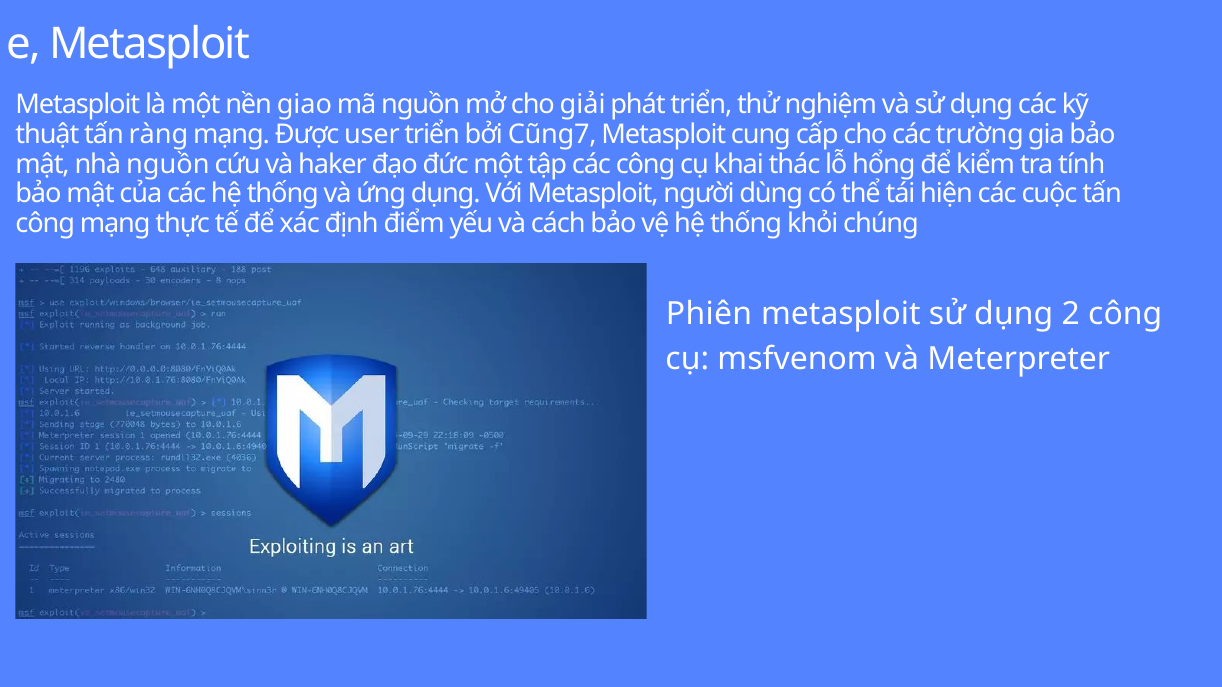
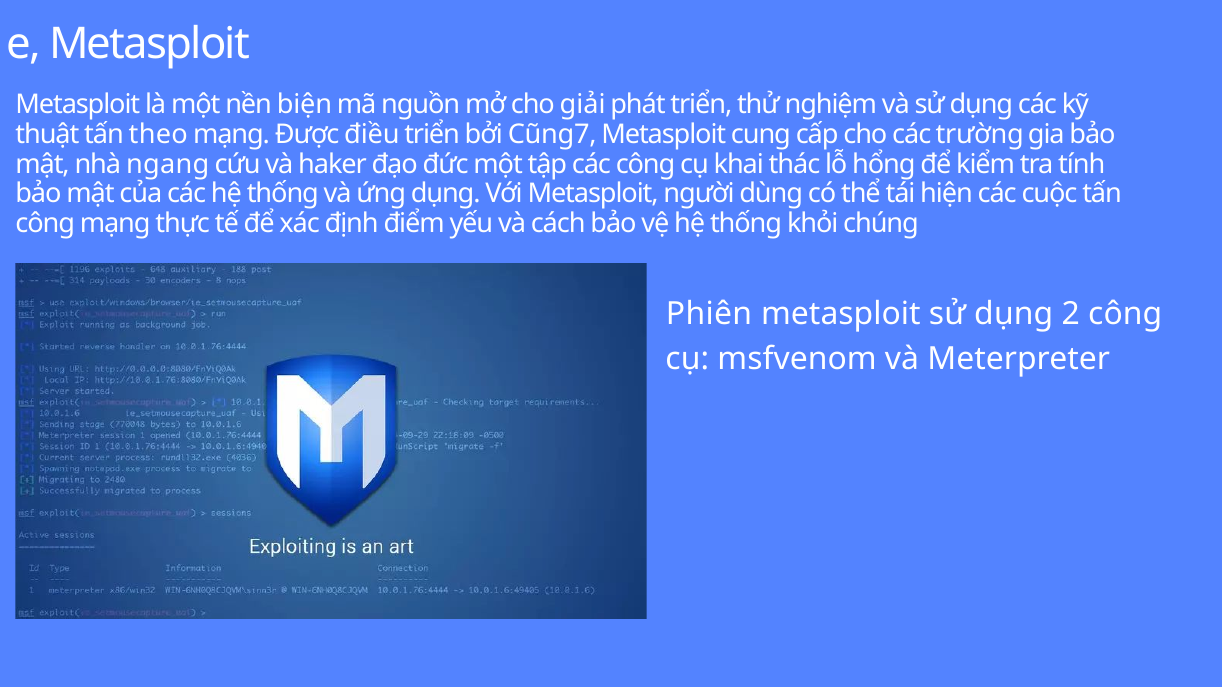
giao: giao -> biện
ràng: ràng -> theo
user: user -> điều
nhà nguồn: nguồn -> ngang
